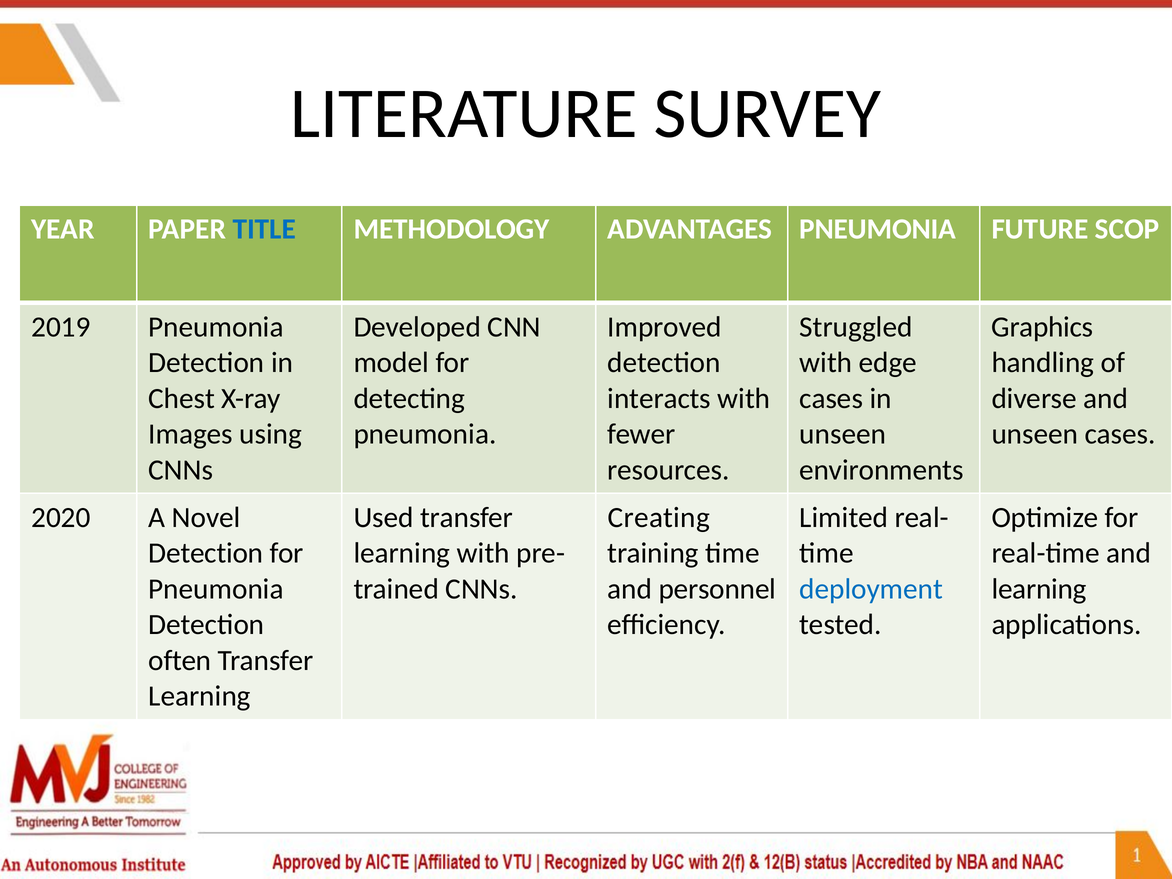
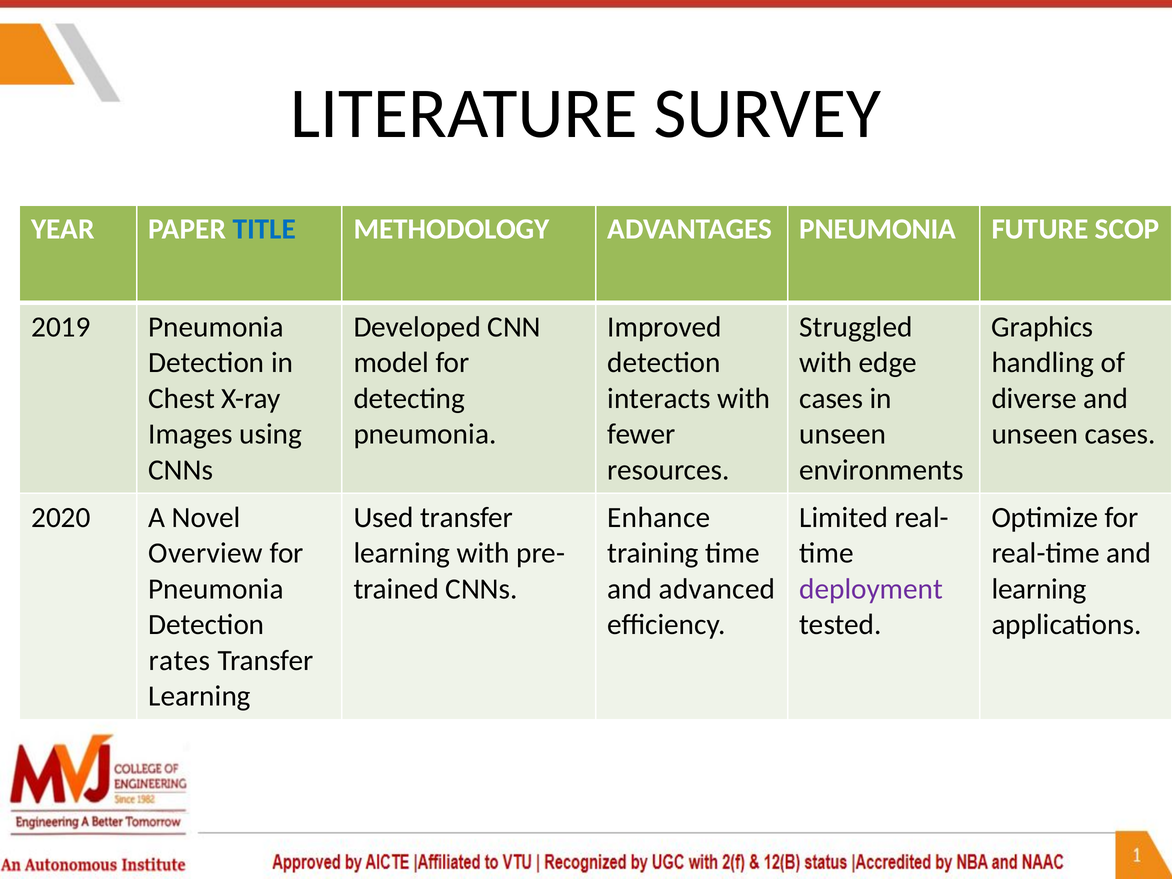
Creating: Creating -> Enhance
Detection at (206, 553): Detection -> Overview
personnel: personnel -> advanced
deployment colour: blue -> purple
often: often -> rates
